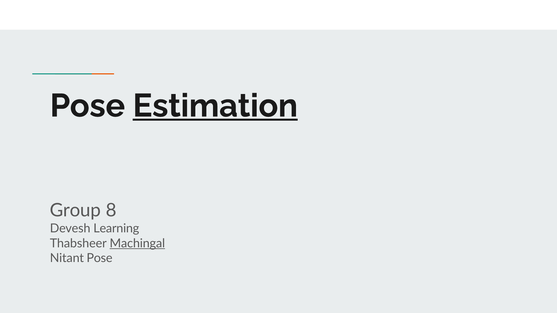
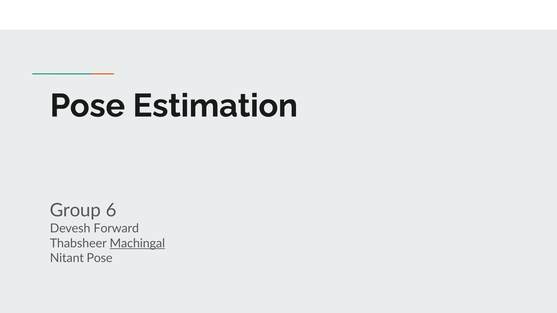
Estimation underline: present -> none
8: 8 -> 6
Learning: Learning -> Forward
